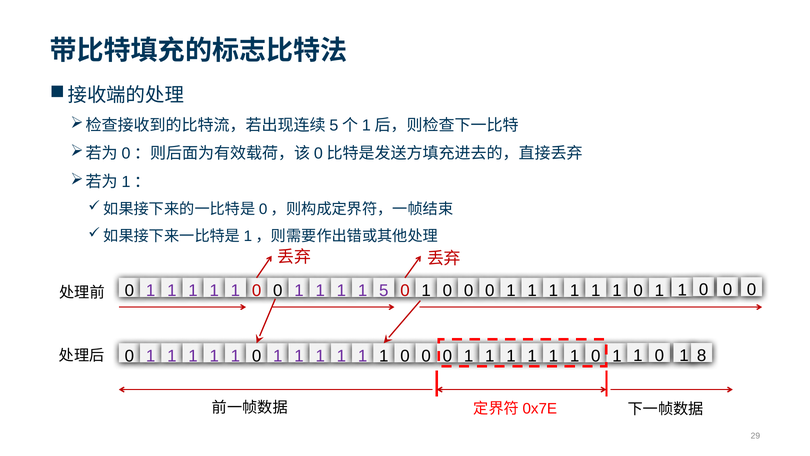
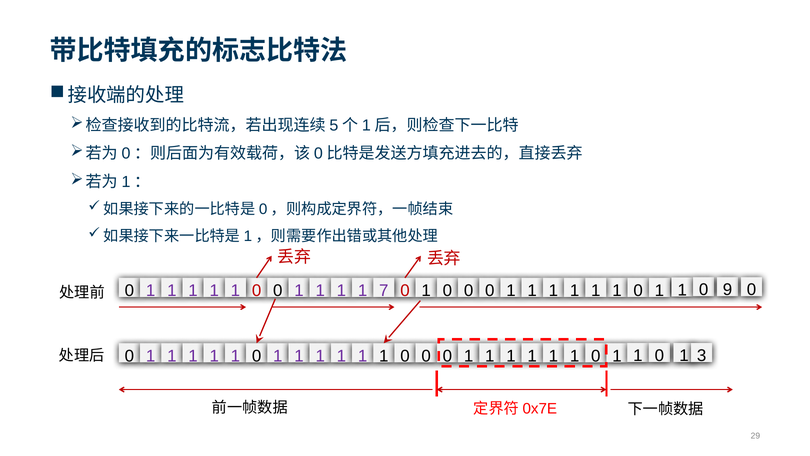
0 at (728, 290): 0 -> 9
5: 5 -> 7
8: 8 -> 3
